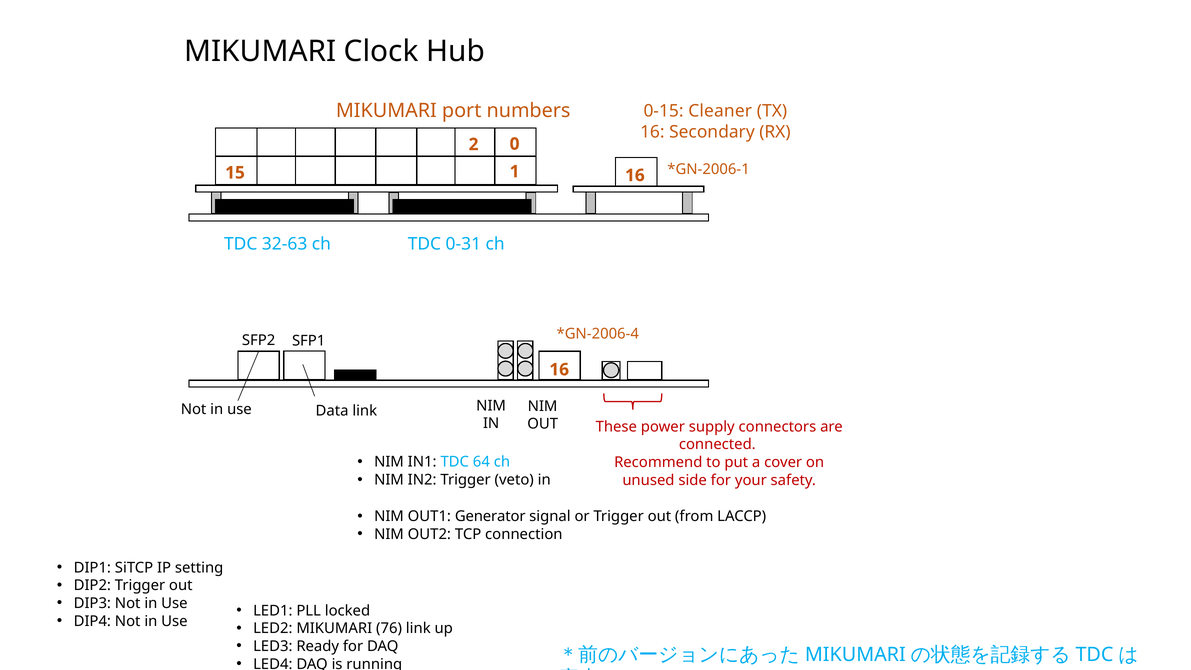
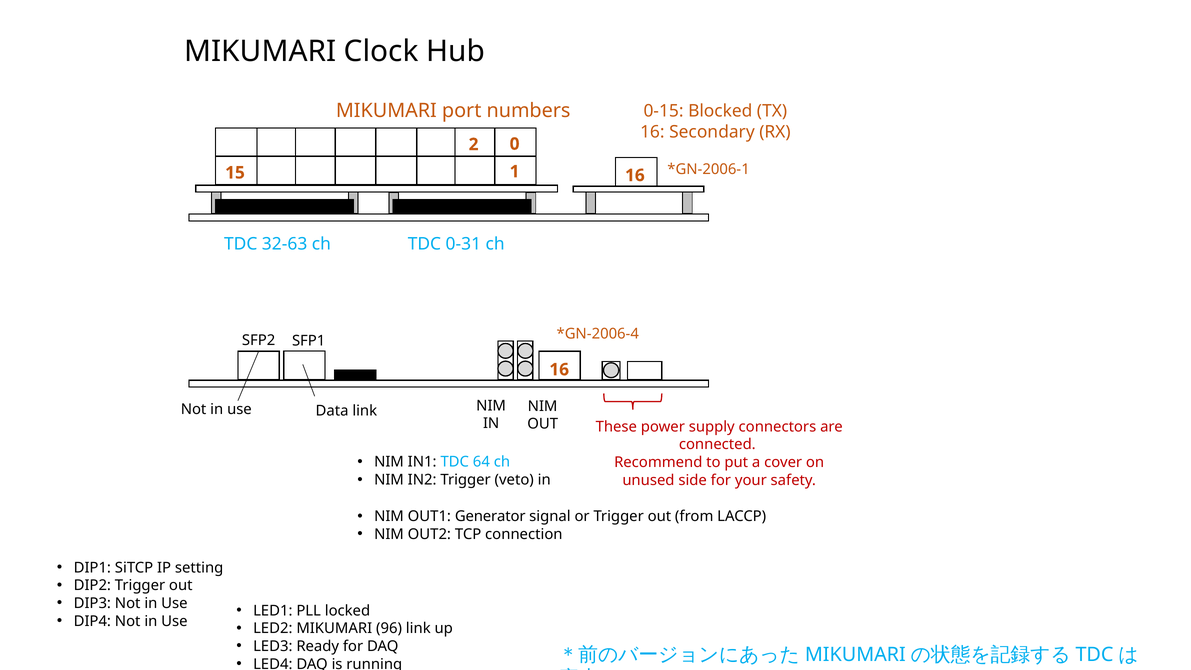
Cleaner: Cleaner -> Blocked
76: 76 -> 96
